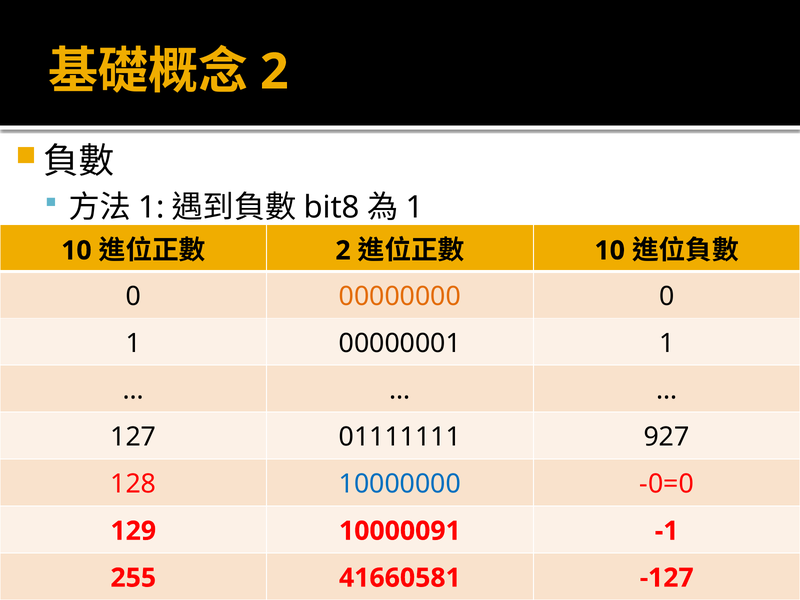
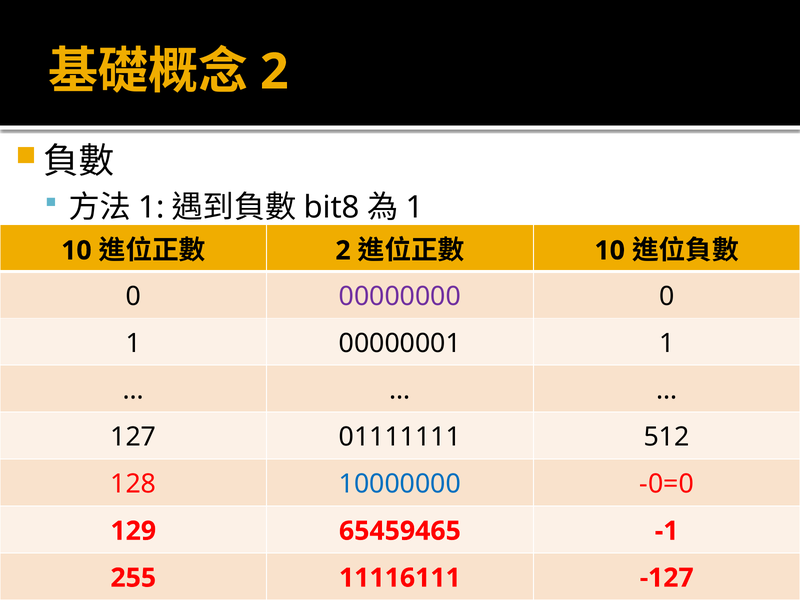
00000000 colour: orange -> purple
927: 927 -> 512
10000091: 10000091 -> 65459465
41660581: 41660581 -> 11116111
